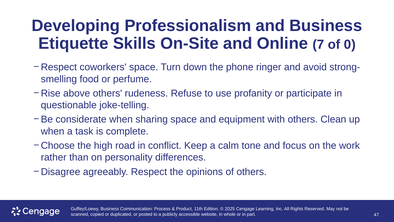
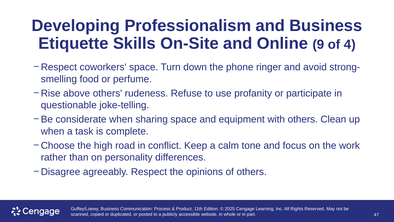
7: 7 -> 9
0: 0 -> 4
